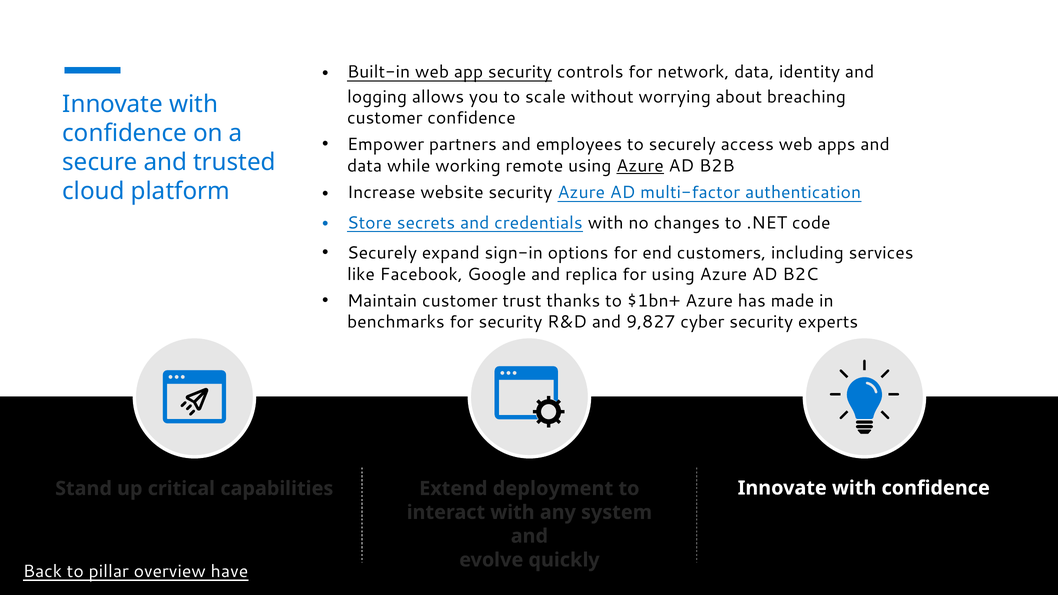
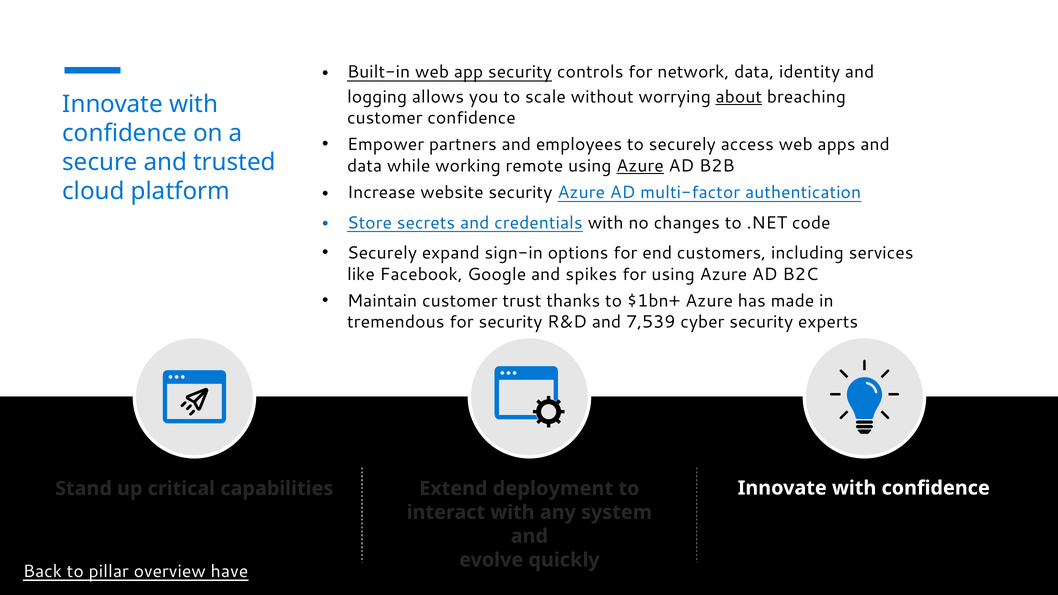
about underline: none -> present
replica: replica -> spikes
benchmarks: benchmarks -> tremendous
9,827: 9,827 -> 7,539
